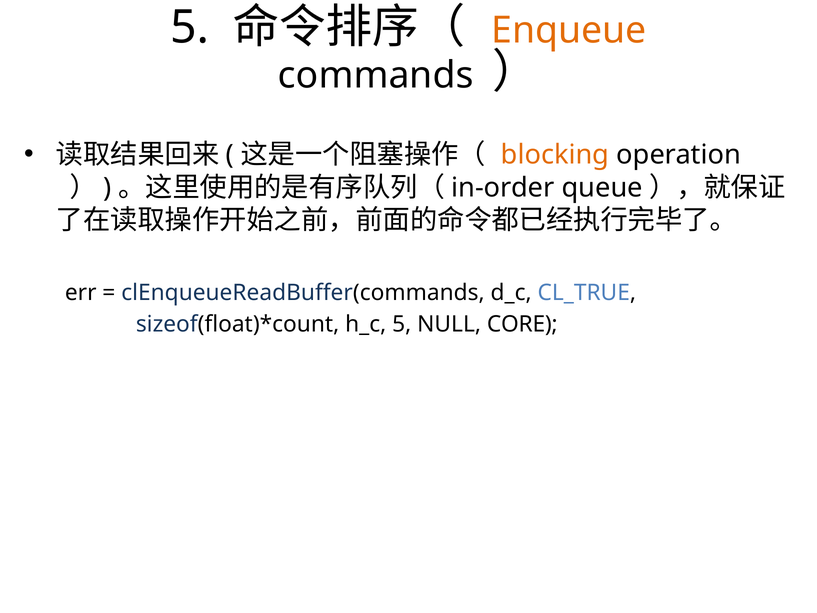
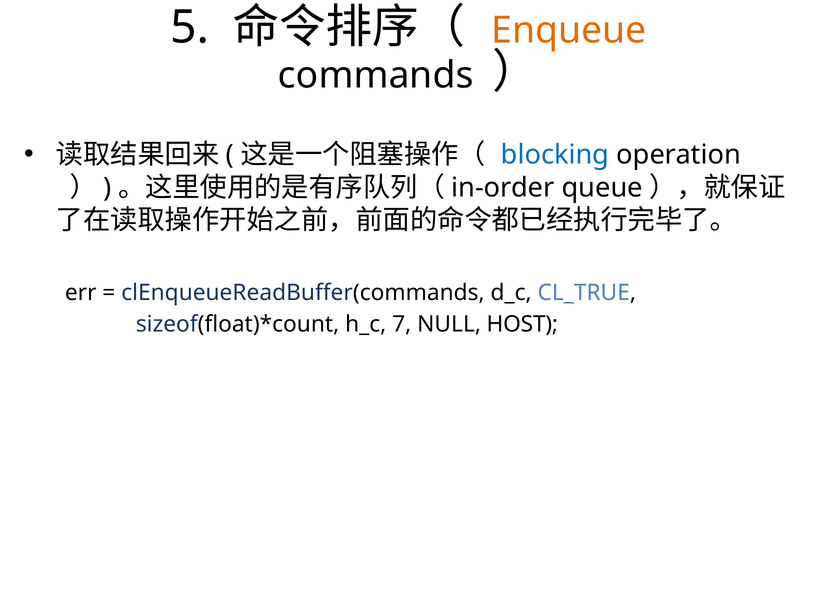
blocking colour: orange -> blue
h_c 5: 5 -> 7
CORE: CORE -> HOST
